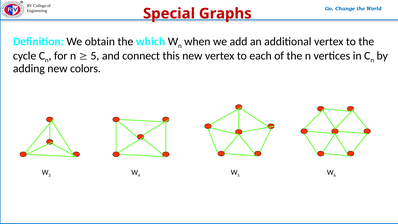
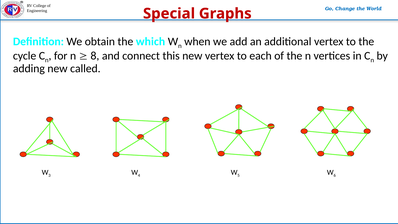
5 at (95, 56): 5 -> 8
colors: colors -> called
